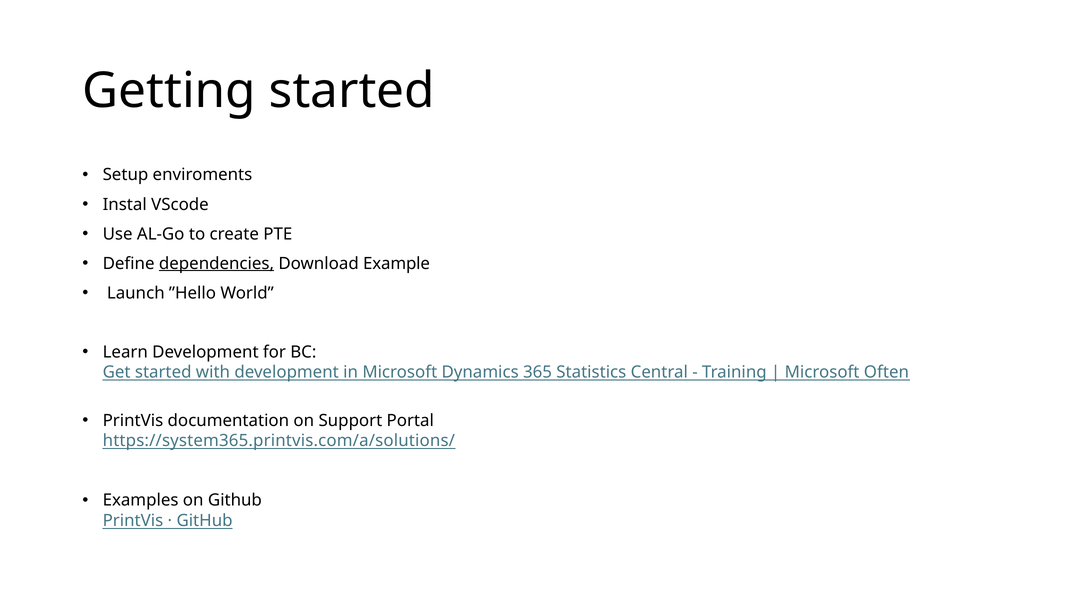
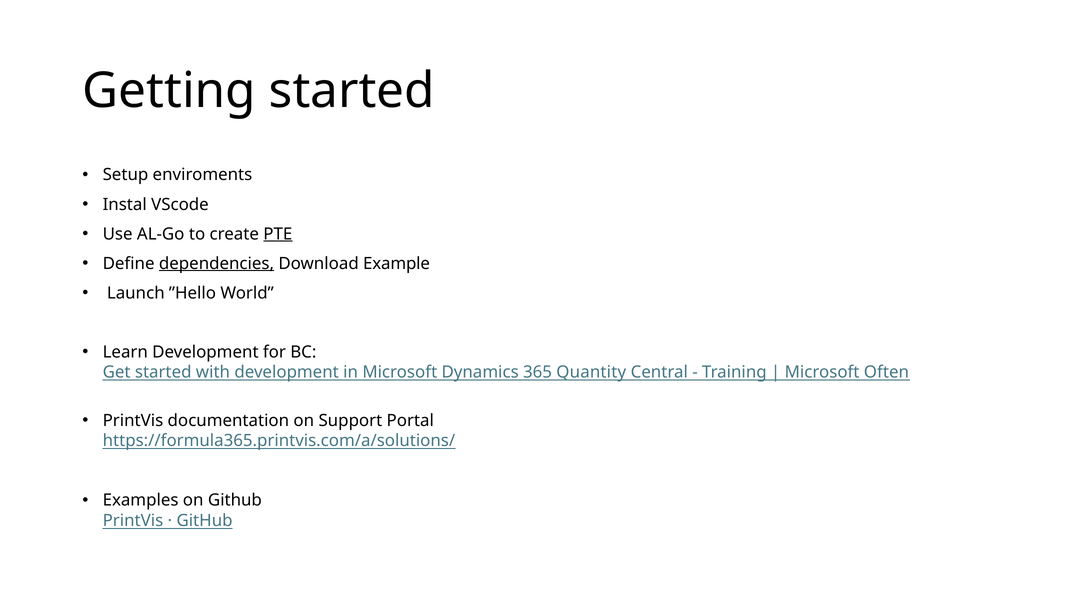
PTE underline: none -> present
Statistics: Statistics -> Quantity
https://system365.printvis.com/a/solutions/: https://system365.printvis.com/a/solutions/ -> https://formula365.printvis.com/a/solutions/
